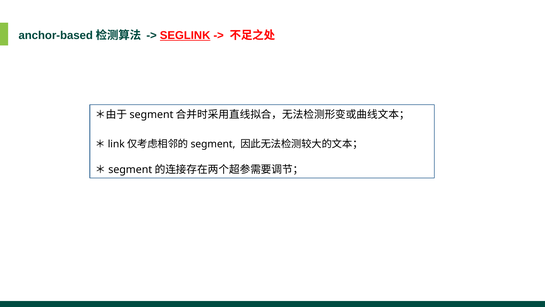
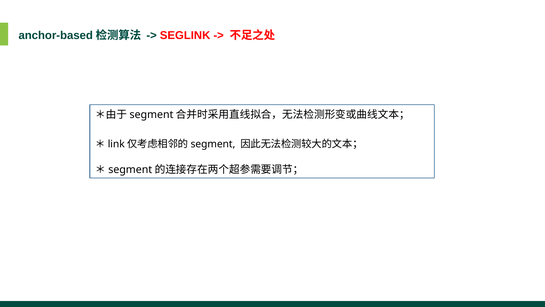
SEGLINK underline: present -> none
